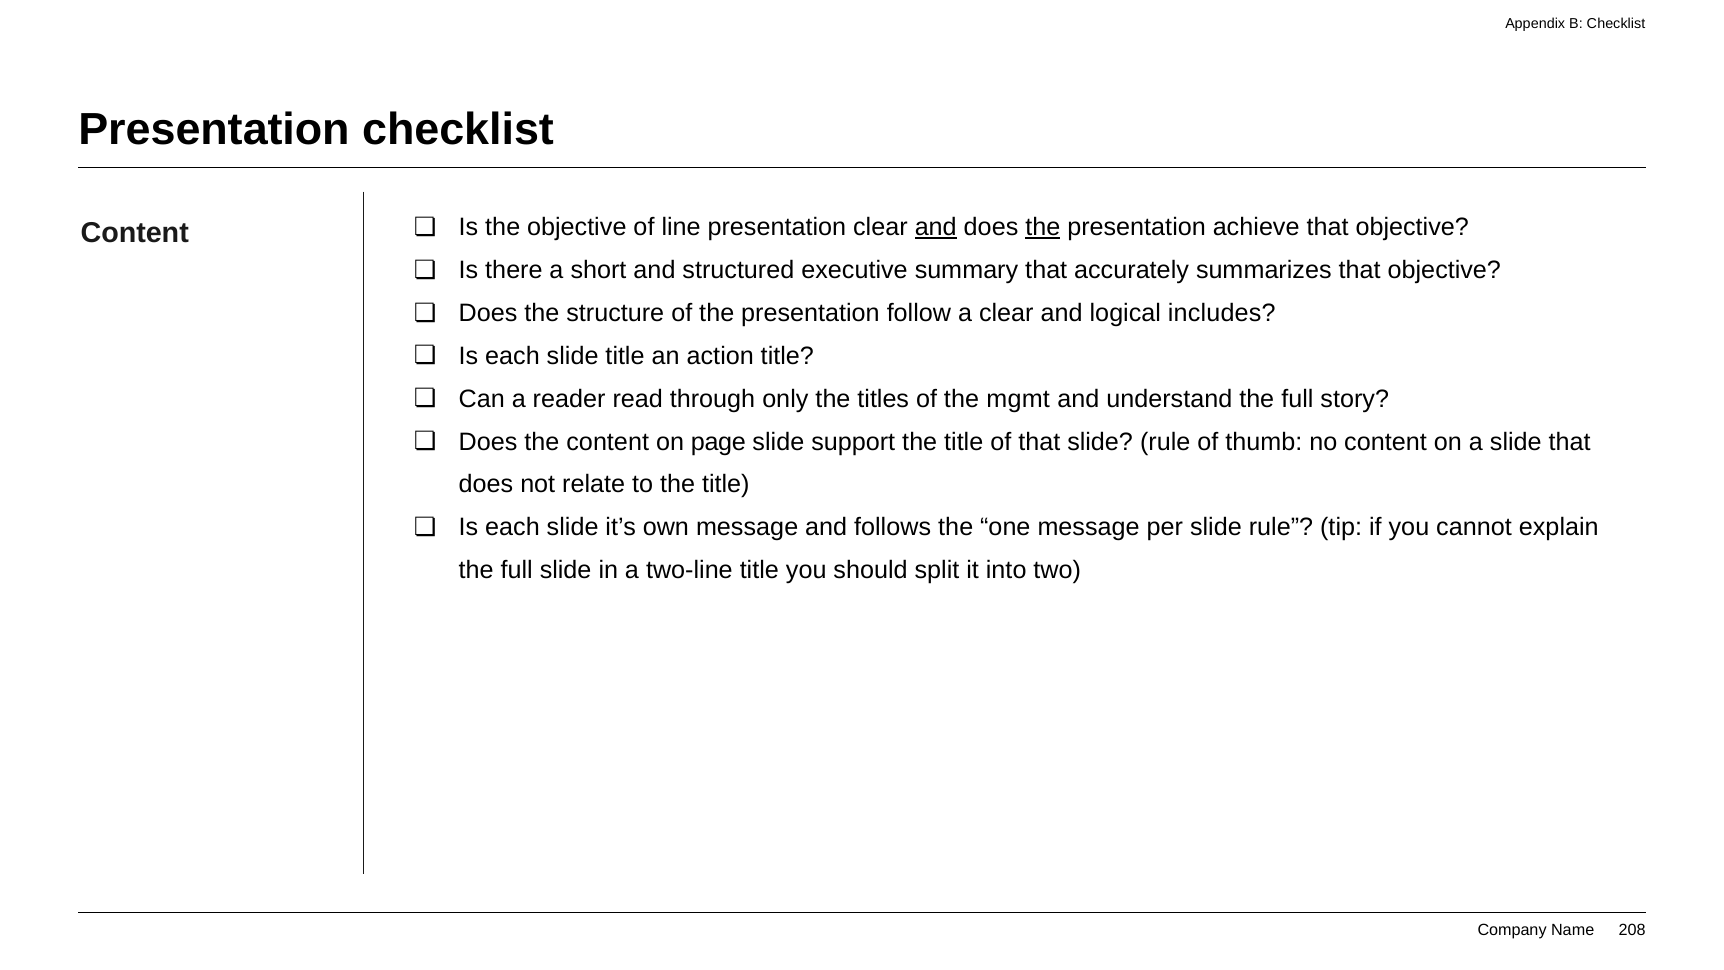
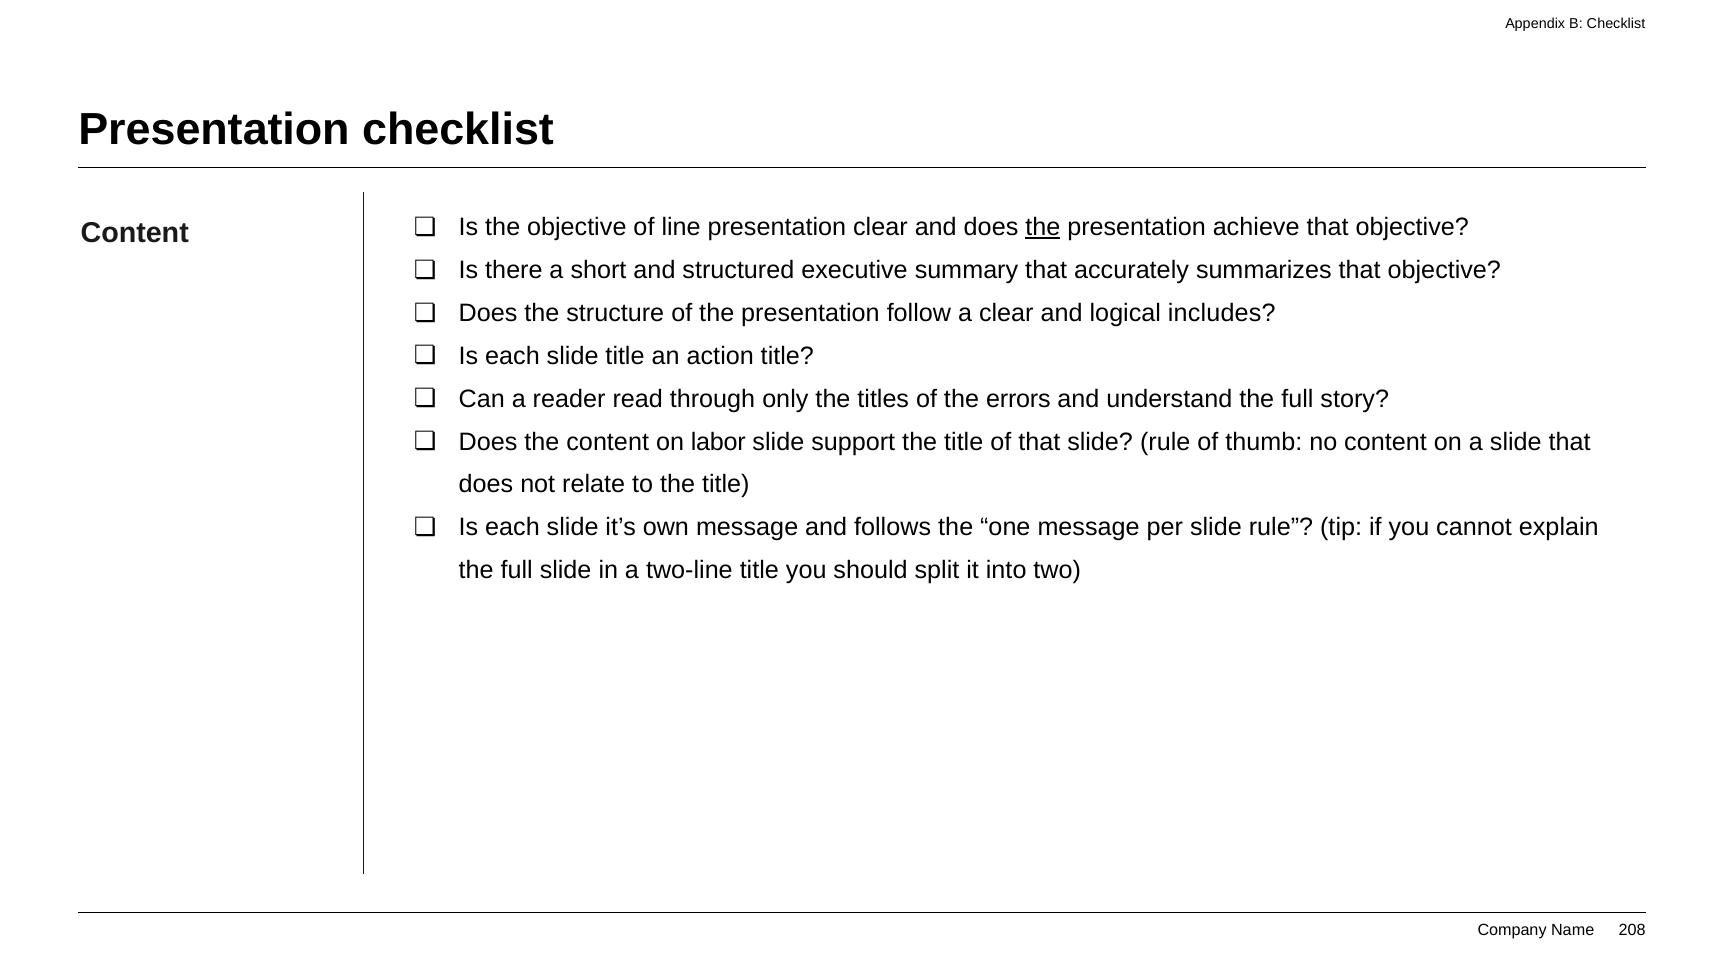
and at (936, 227) underline: present -> none
mgmt: mgmt -> errors
page: page -> labor
